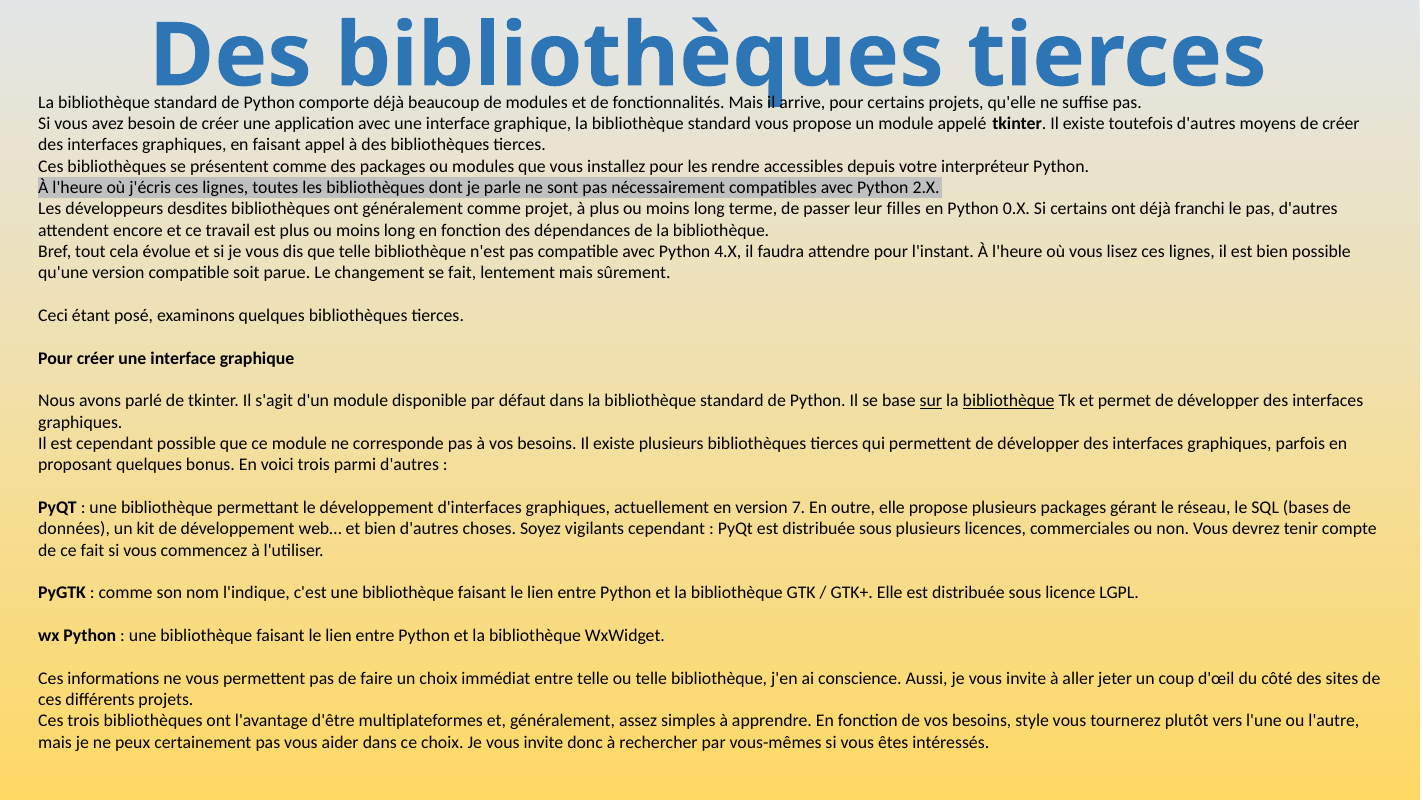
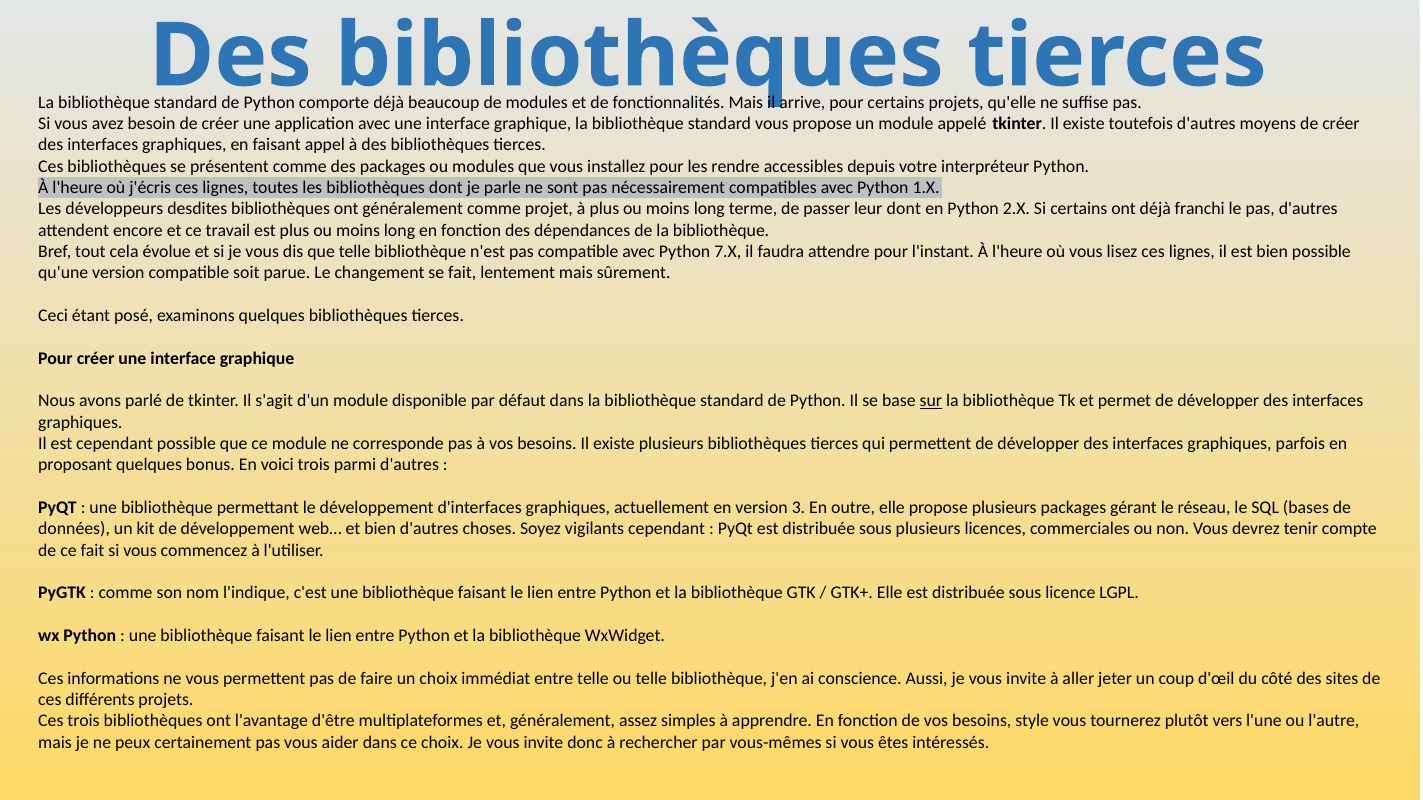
2.X: 2.X -> 1.X
leur filles: filles -> dont
0.X: 0.X -> 2.X
4.X: 4.X -> 7.X
bibliothèque at (1009, 401) underline: present -> none
7: 7 -> 3
